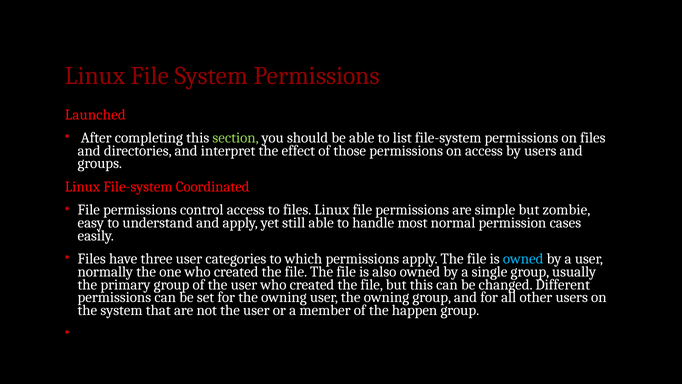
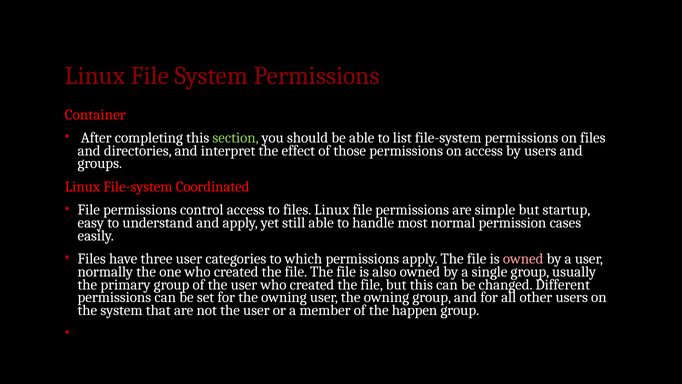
Launched: Launched -> Container
zombie: zombie -> startup
owned at (523, 259) colour: light blue -> pink
